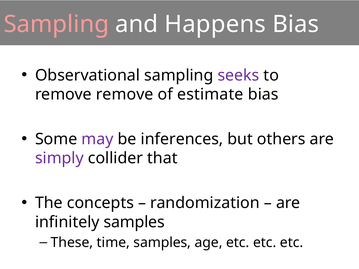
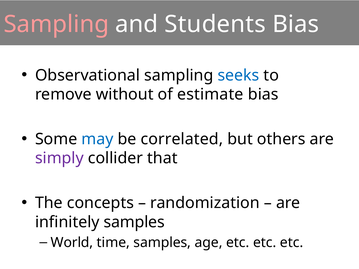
Happens: Happens -> Students
seeks colour: purple -> blue
remove remove: remove -> without
may colour: purple -> blue
inferences: inferences -> correlated
These: These -> World
